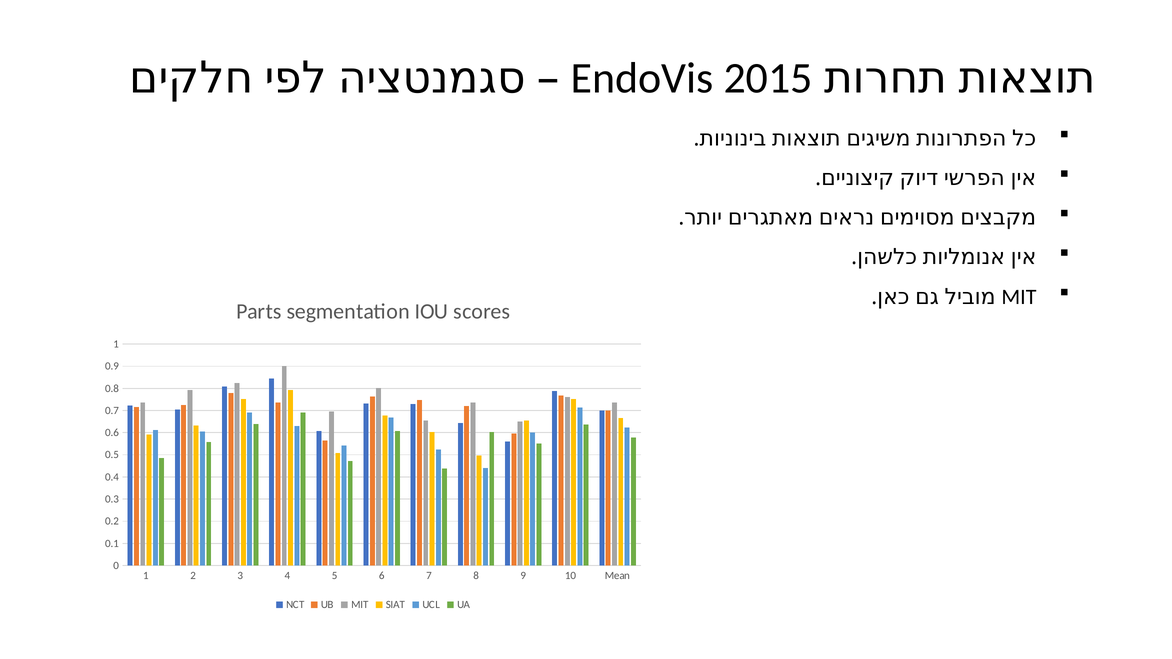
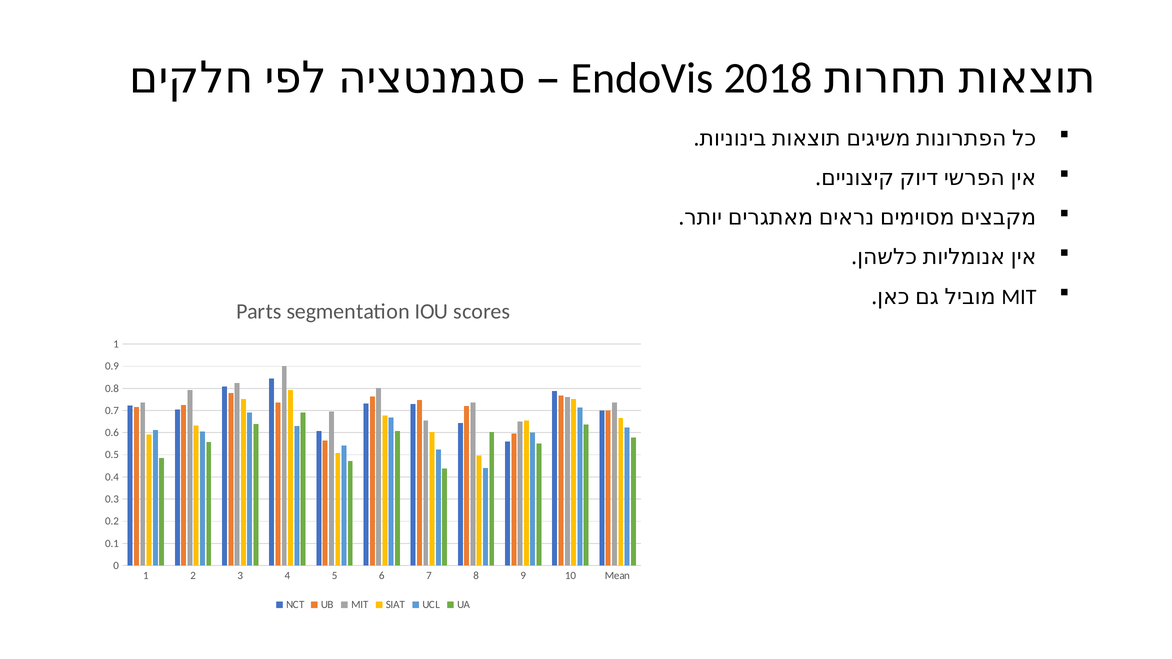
2015: 2015 -> 2018
